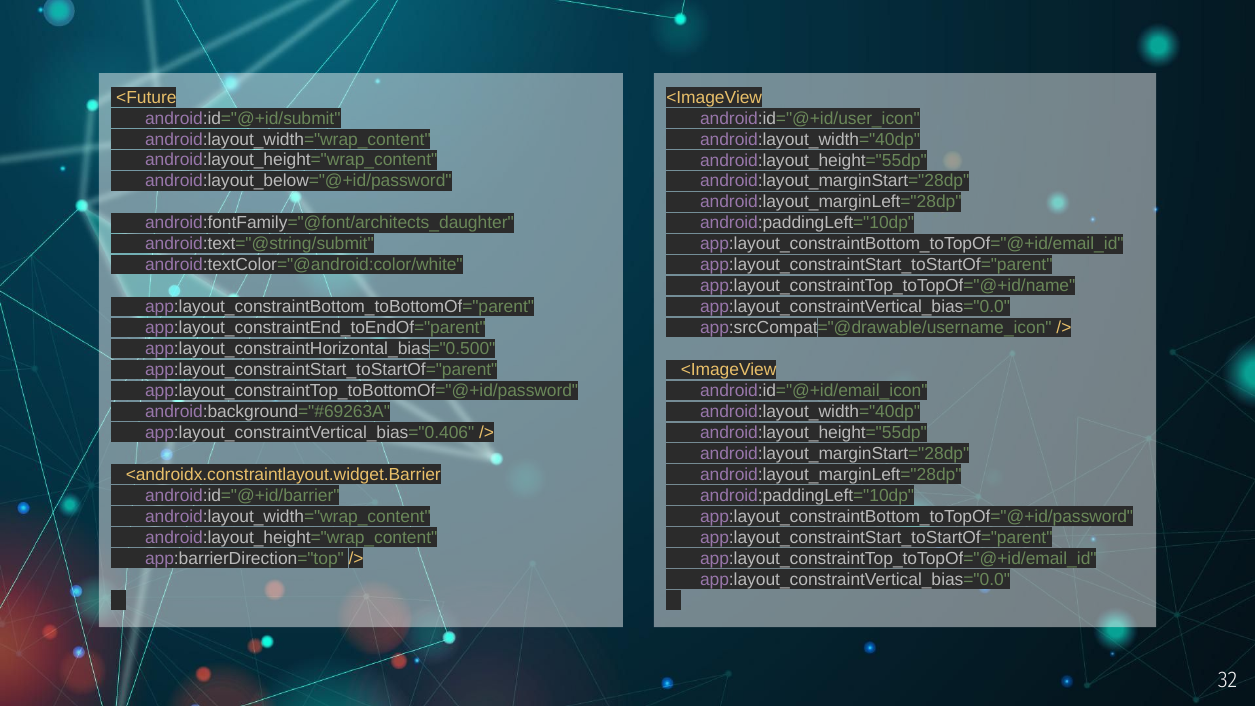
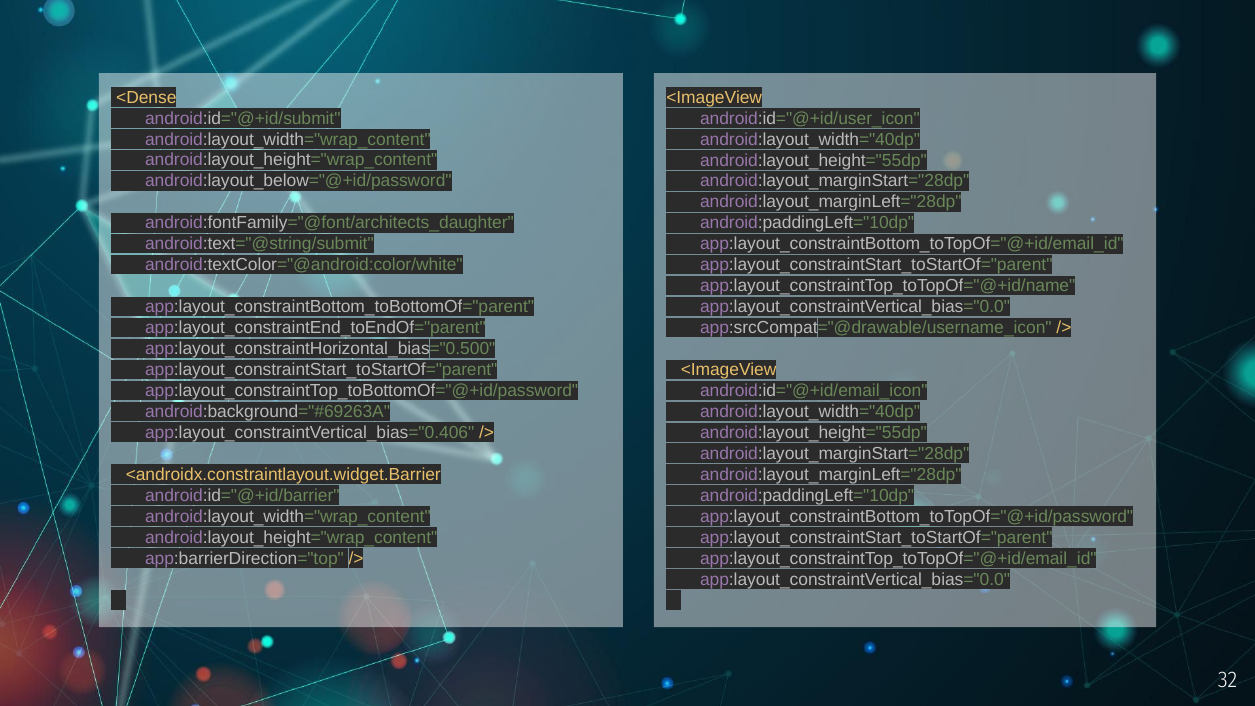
<Future: <Future -> <Dense
